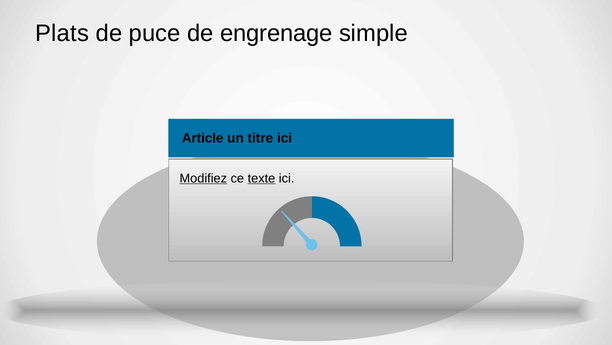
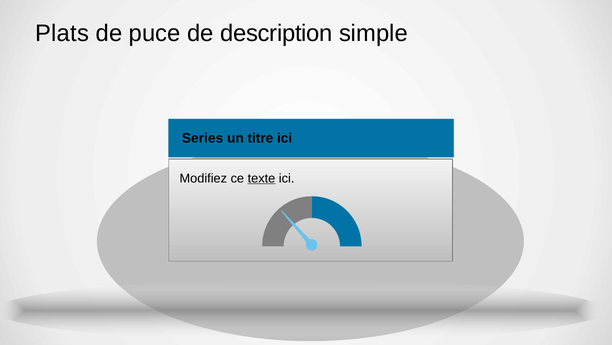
engrenage: engrenage -> description
Article: Article -> Series
Modifiez underline: present -> none
